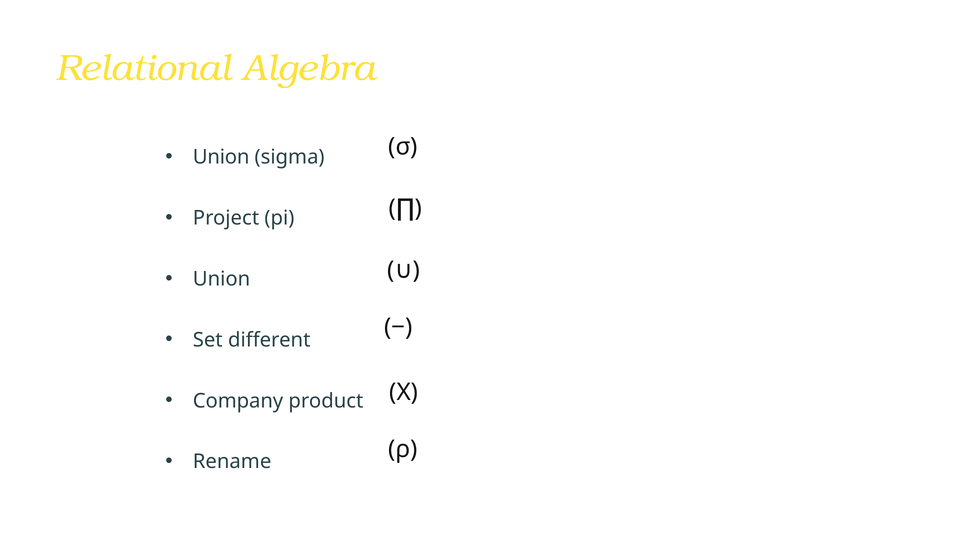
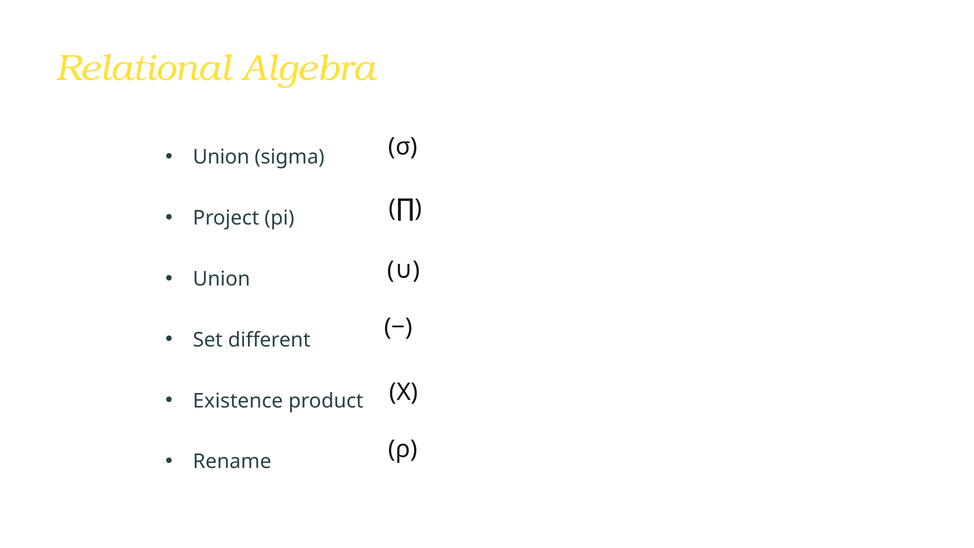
Company: Company -> Existence
